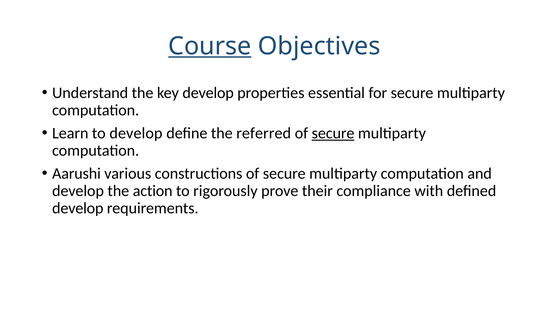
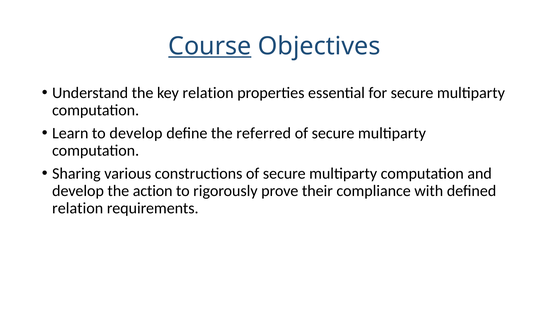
key develop: develop -> relation
secure at (333, 133) underline: present -> none
Aarushi: Aarushi -> Sharing
develop at (78, 208): develop -> relation
